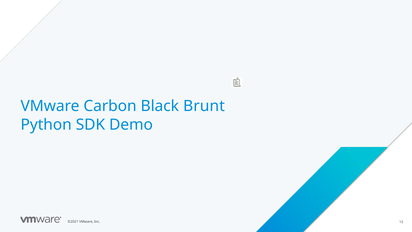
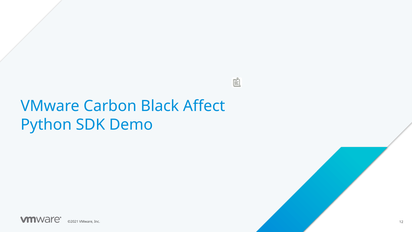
Brunt: Brunt -> Affect
